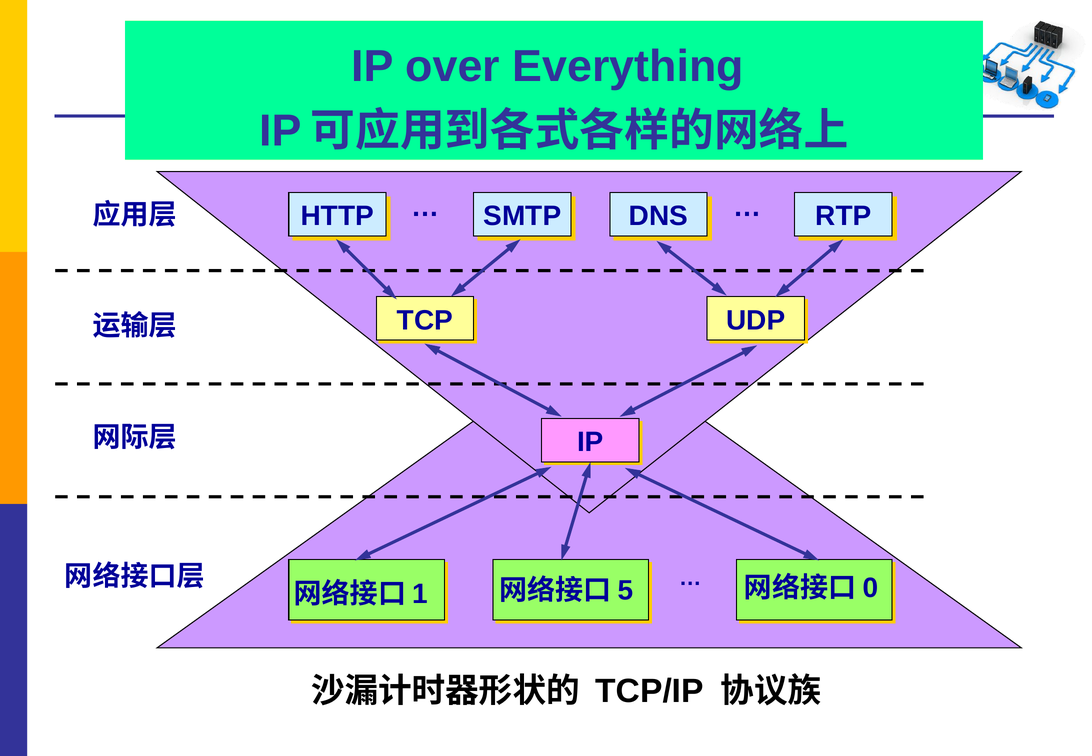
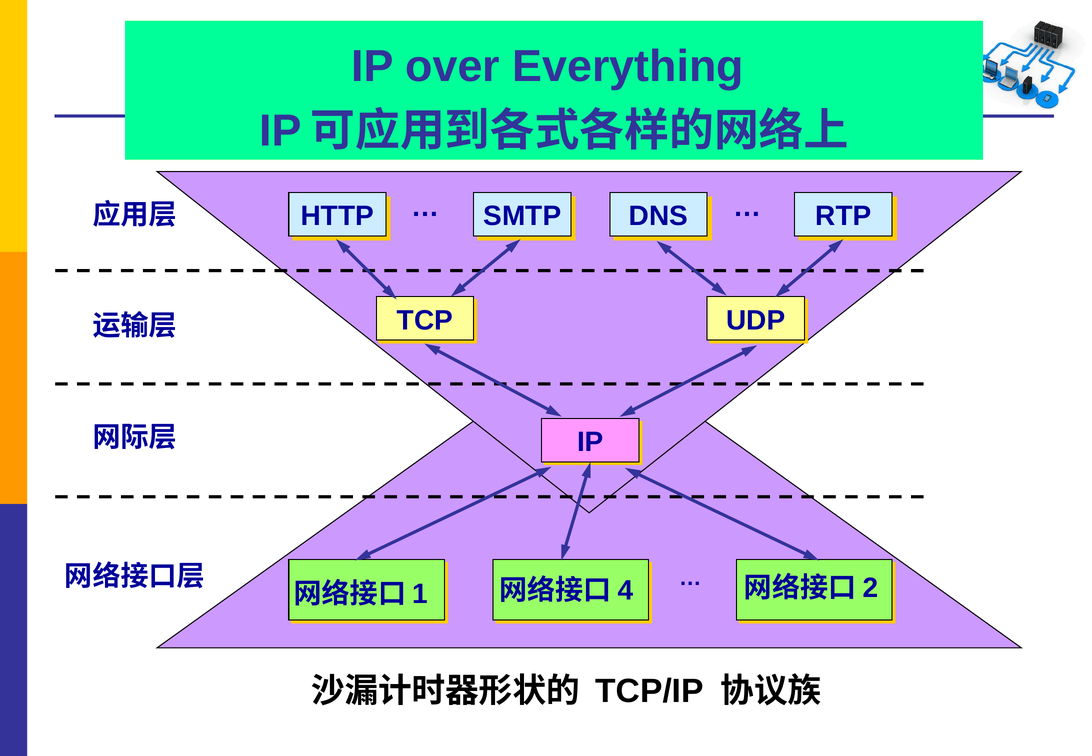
5: 5 -> 4
0: 0 -> 2
